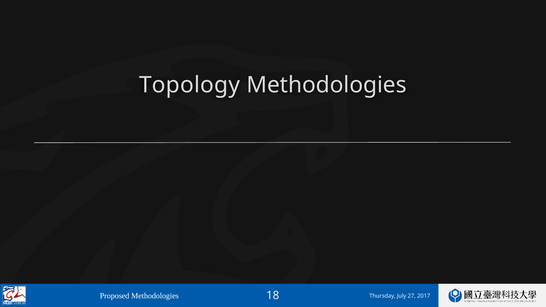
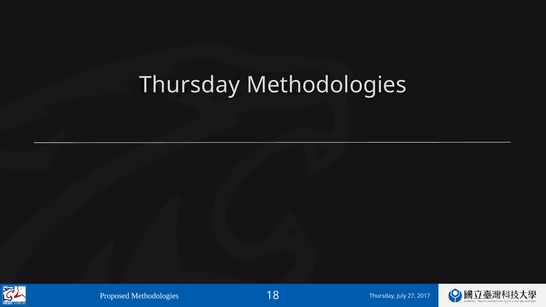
Topology at (190, 85): Topology -> Thursday
